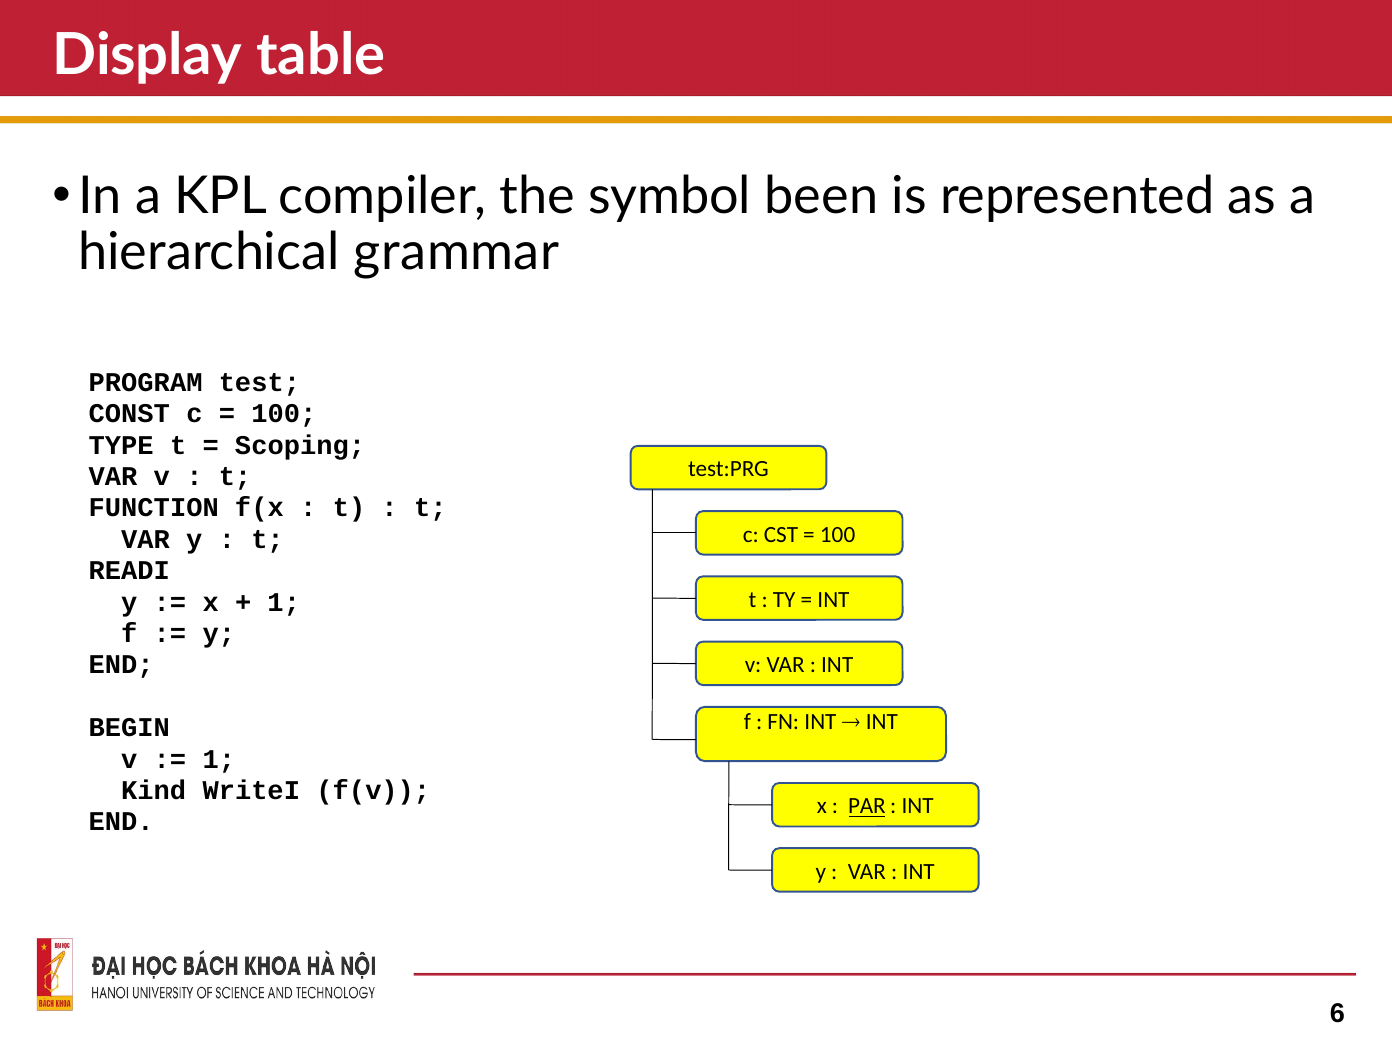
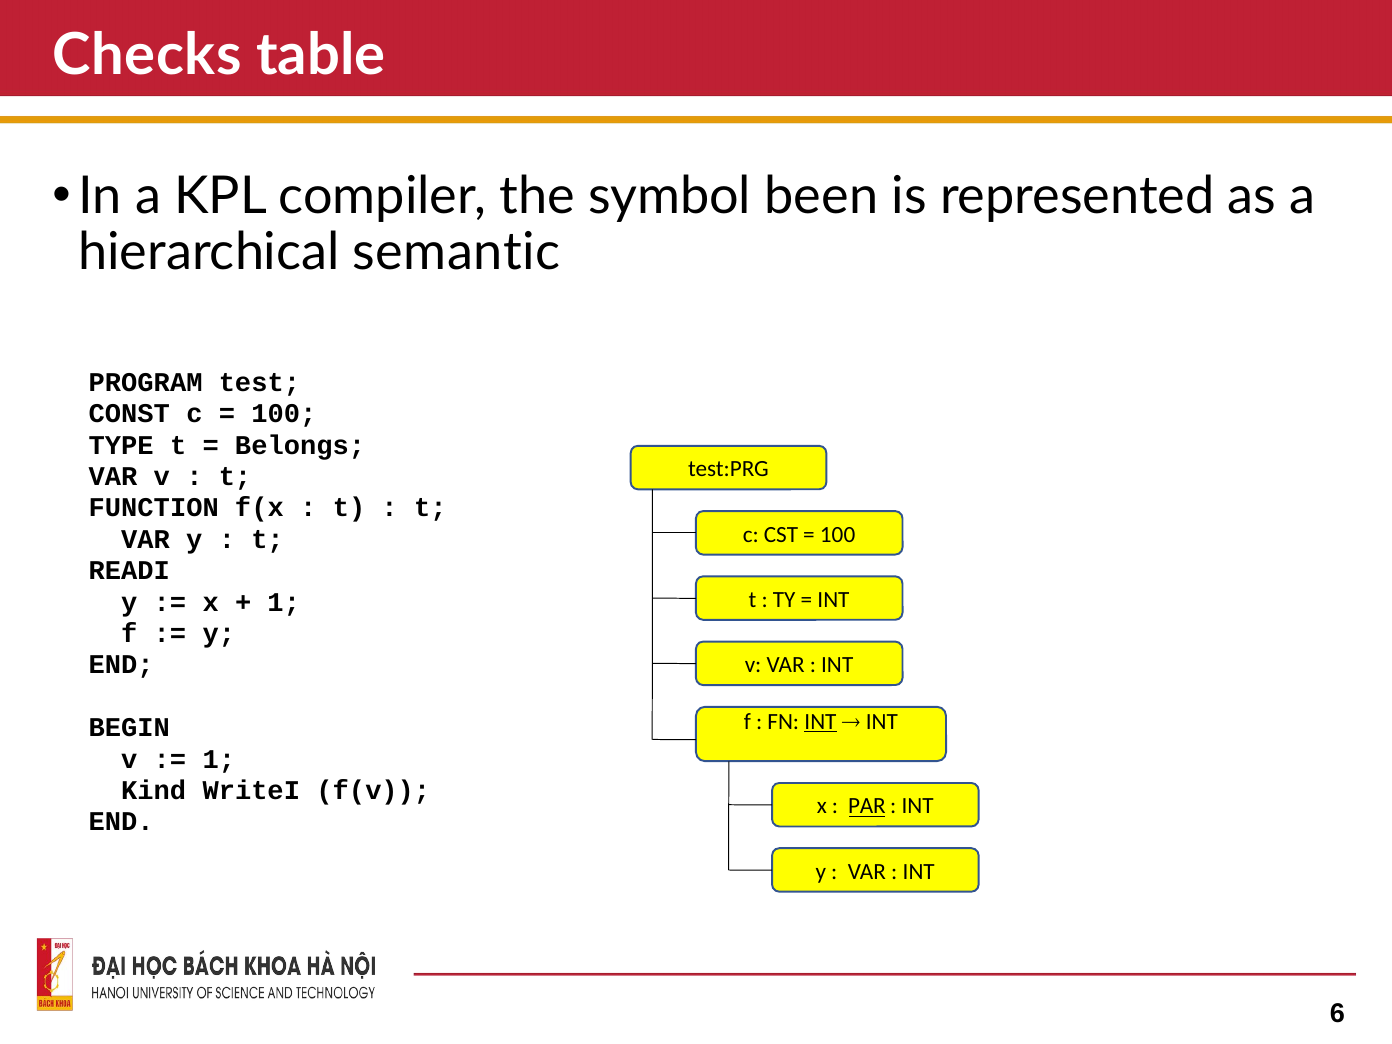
Display: Display -> Checks
grammar: grammar -> semantic
Scoping: Scoping -> Belongs
INT at (820, 722) underline: none -> present
